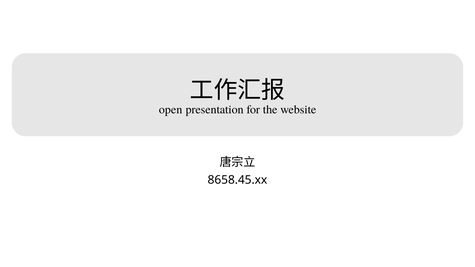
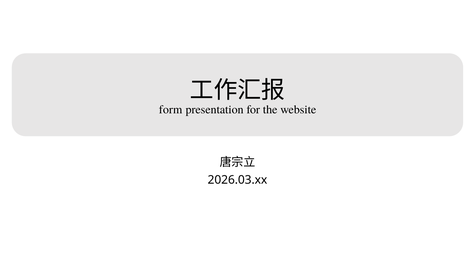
open: open -> form
8658.45.xx: 8658.45.xx -> 2026.03.xx
